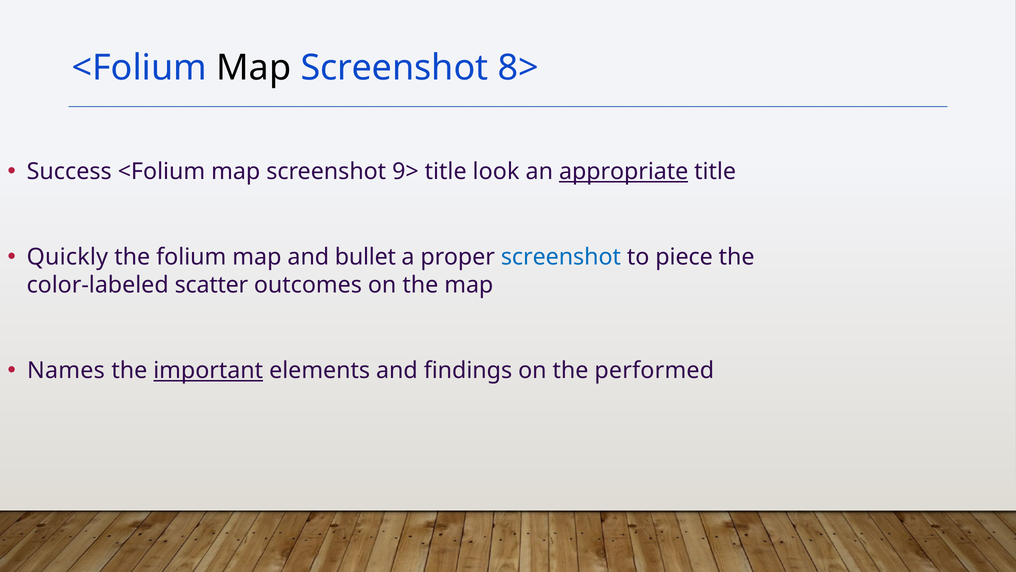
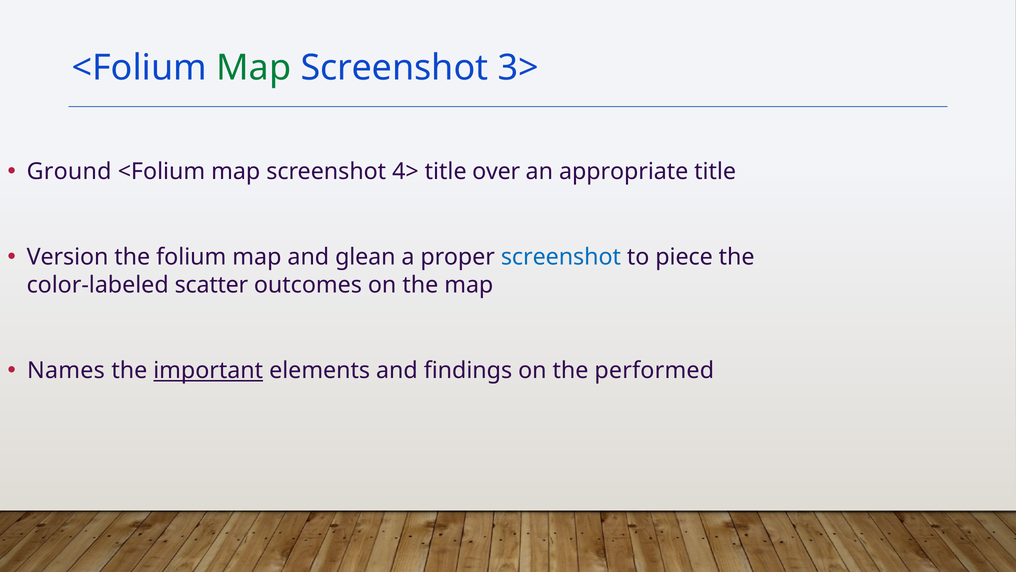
Map at (254, 68) colour: black -> green
8>: 8> -> 3>
Success: Success -> Ground
9>: 9> -> 4>
look: look -> over
appropriate underline: present -> none
Quickly: Quickly -> Version
bullet: bullet -> glean
